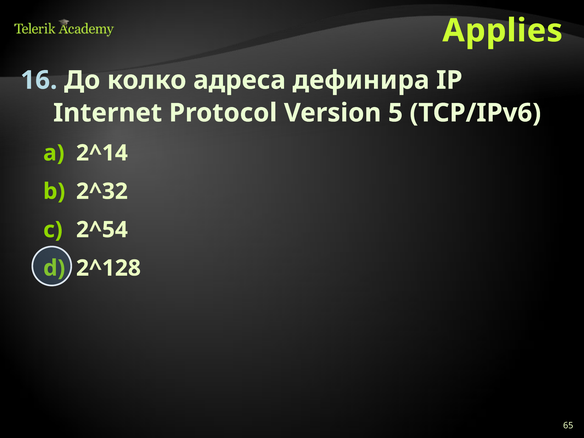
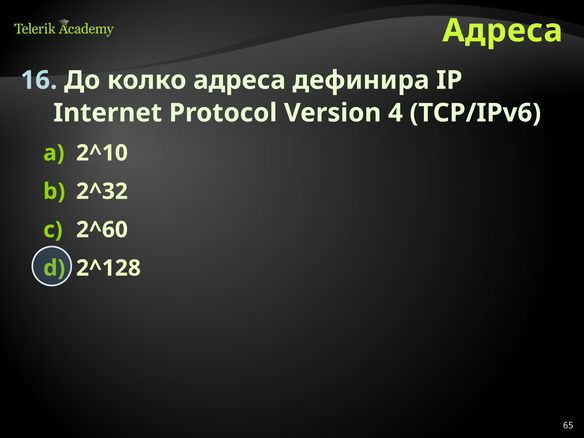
Applies at (503, 31): Applies -> Адреса
5: 5 -> 4
2^14: 2^14 -> 2^10
2^54: 2^54 -> 2^60
